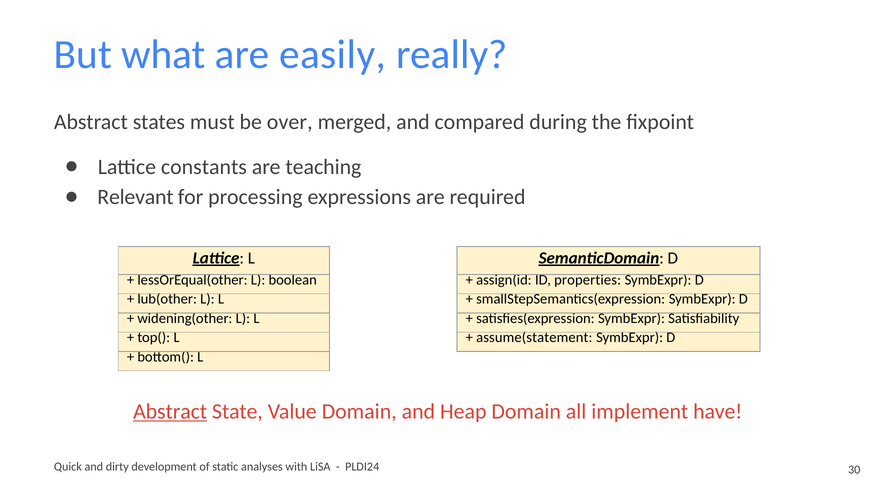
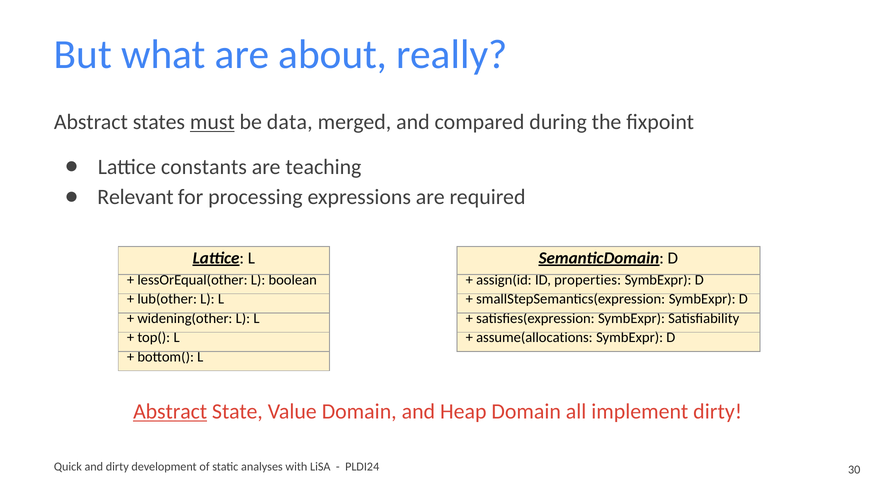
easily: easily -> about
must underline: none -> present
over: over -> data
assume(statement: assume(statement -> assume(allocations
implement have: have -> dirty
